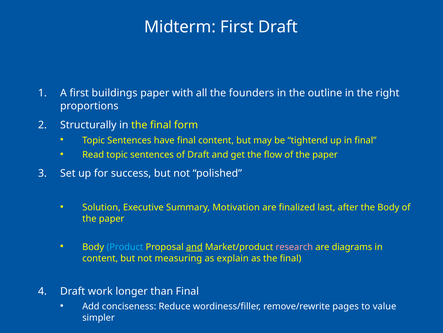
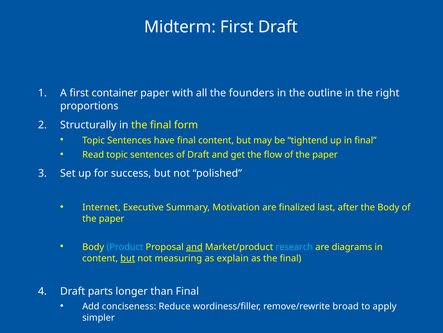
buildings: buildings -> container
Solution: Solution -> Internet
research colour: pink -> light blue
but at (128, 258) underline: none -> present
work: work -> parts
pages: pages -> broad
value: value -> apply
